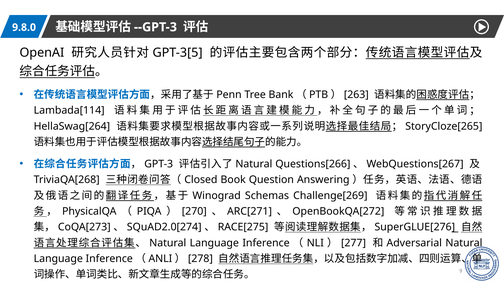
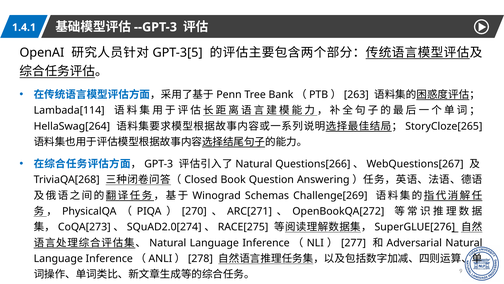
9.8.0: 9.8.0 -> 1.4.1
